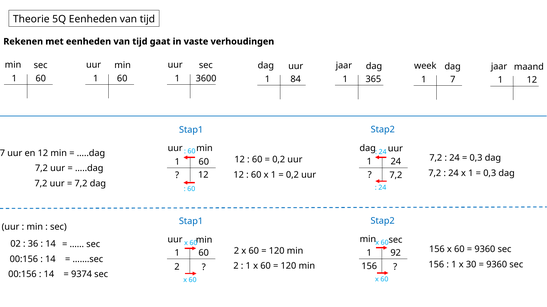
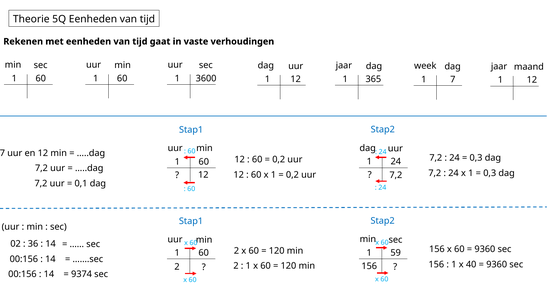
84 at (296, 79): 84 -> 12
7,2 at (81, 184): 7,2 -> 0,1
92: 92 -> 59
30: 30 -> 40
